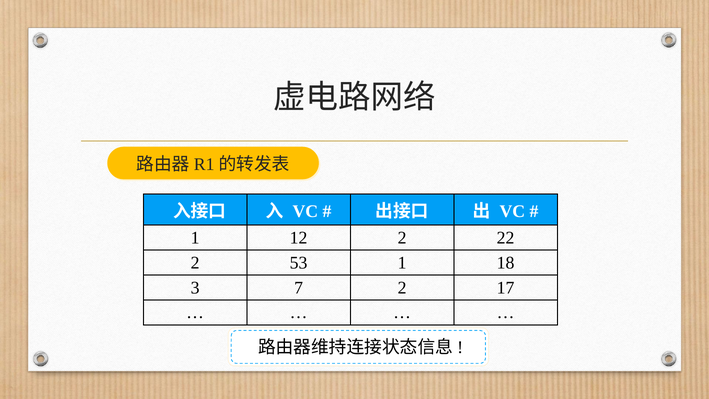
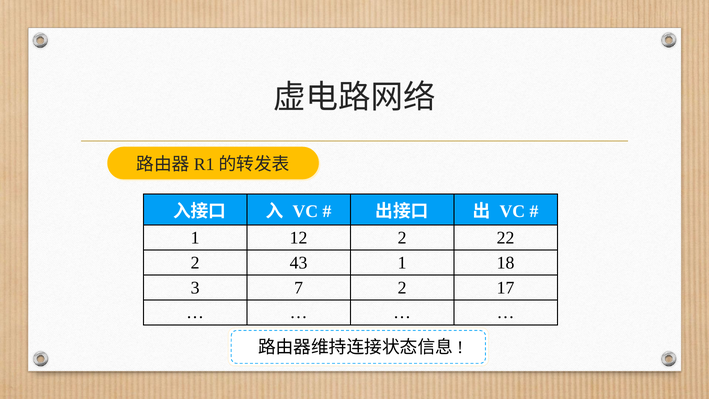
53: 53 -> 43
